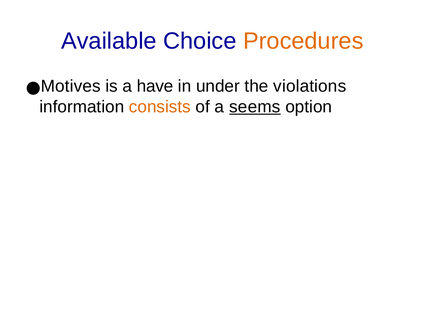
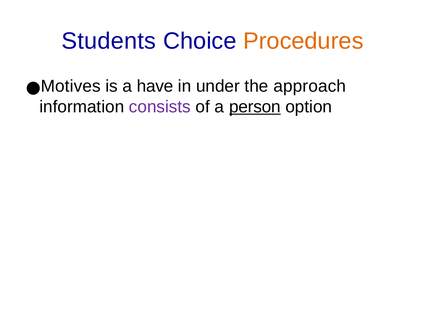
Available: Available -> Students
violations: violations -> approach
consists colour: orange -> purple
seems: seems -> person
